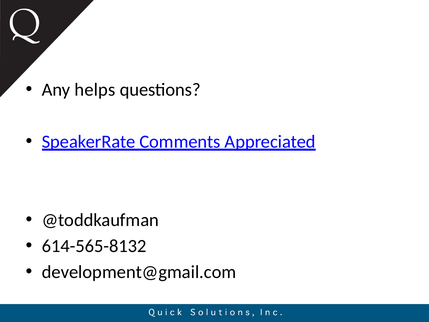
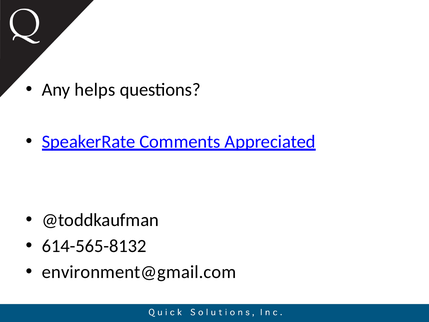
development@gmail.com: development@gmail.com -> environment@gmail.com
